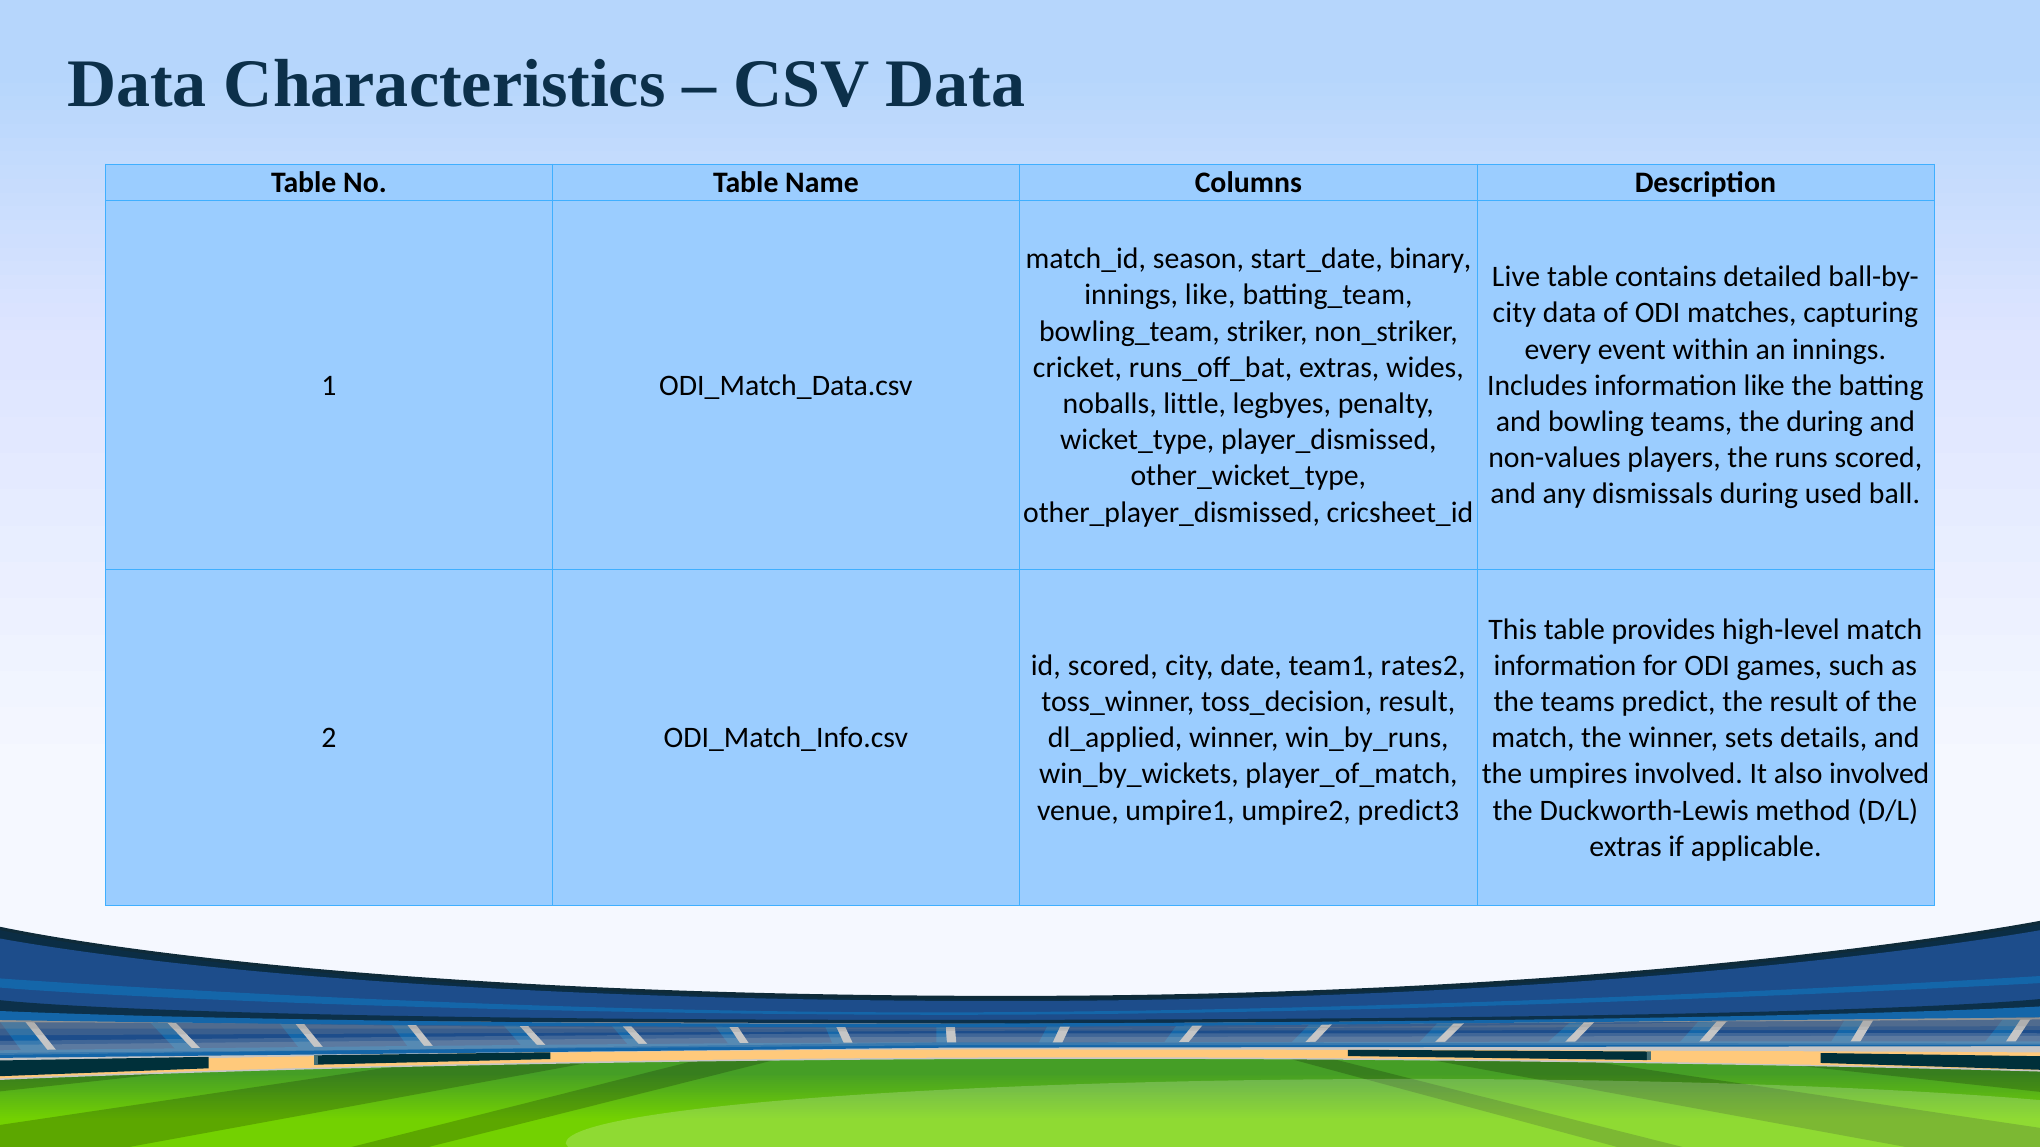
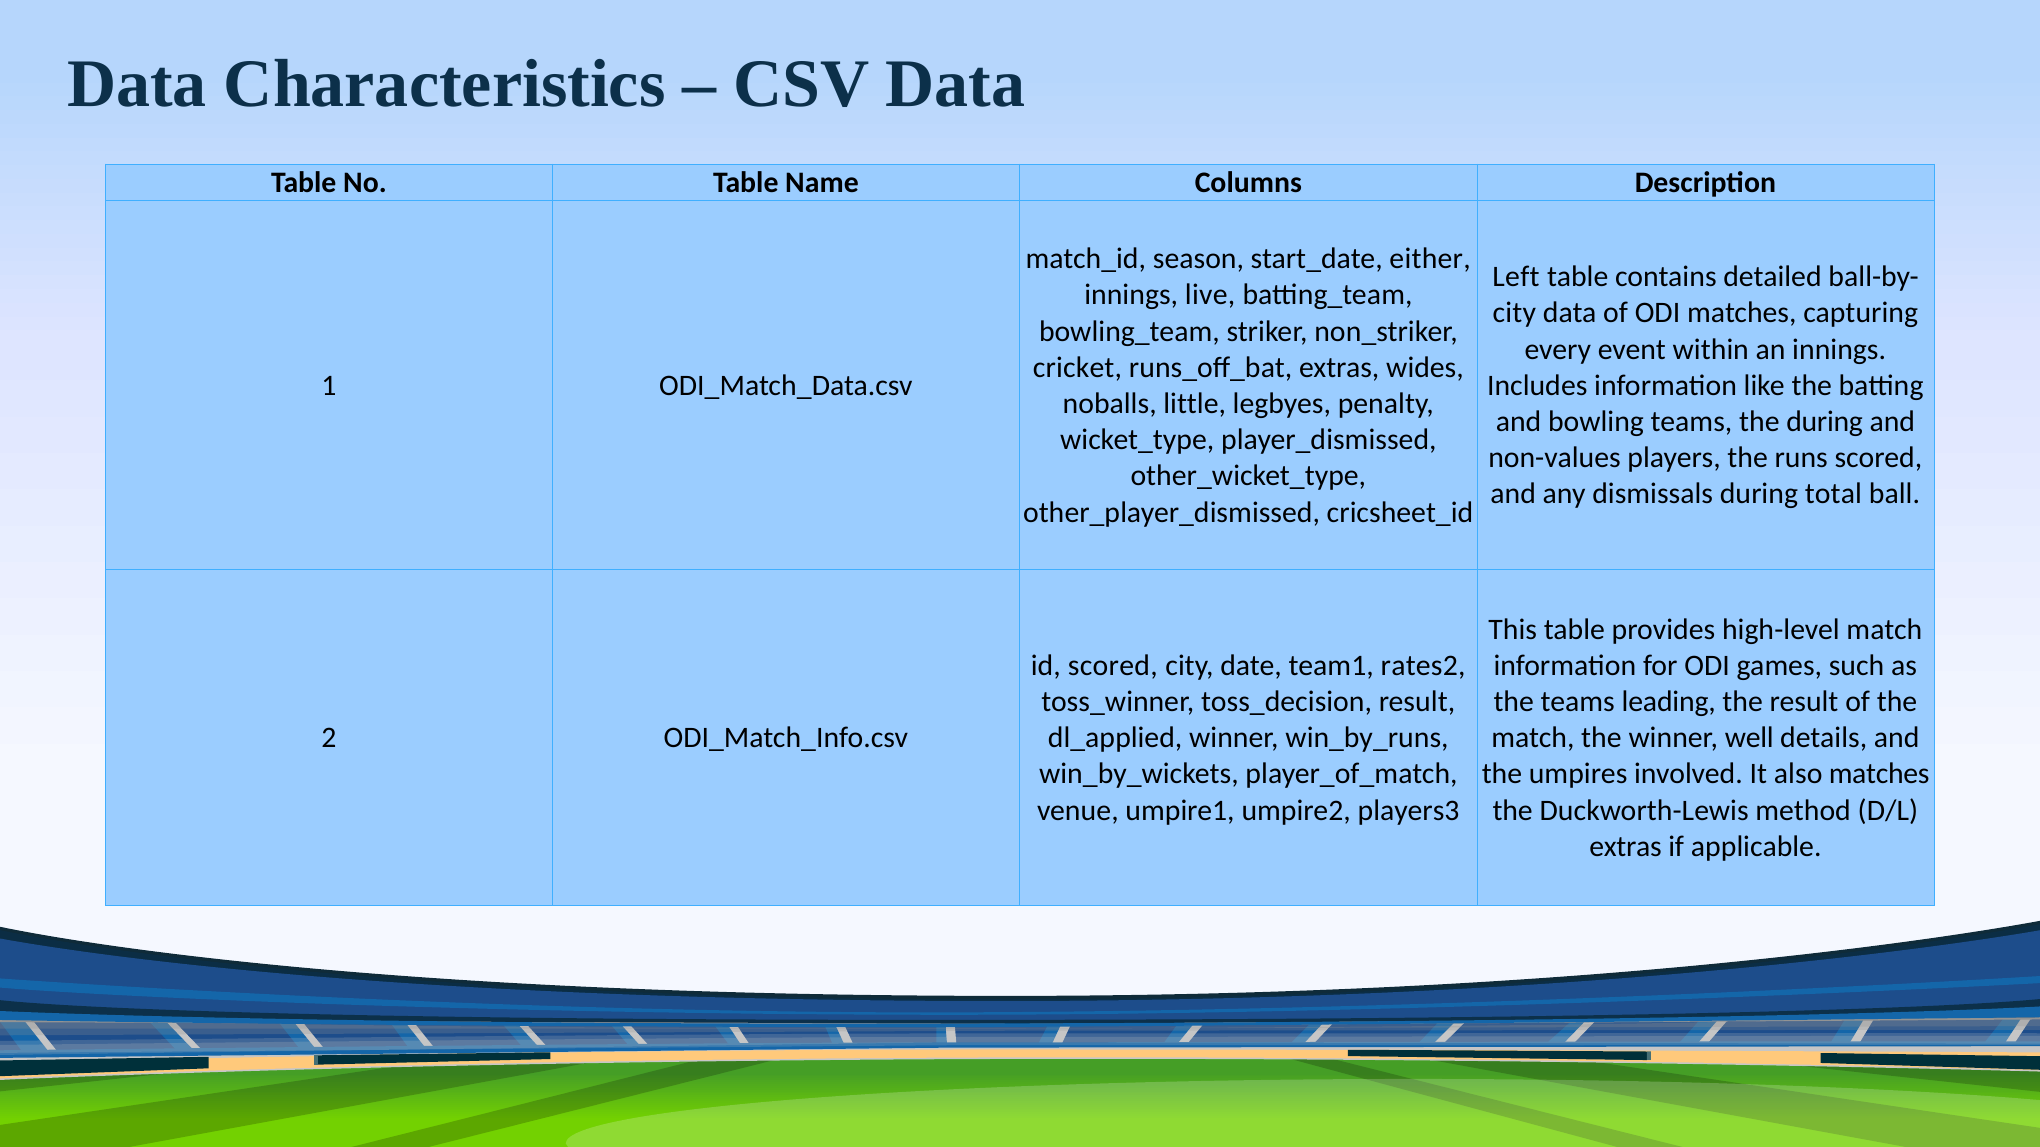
binary: binary -> either
Live: Live -> Left
innings like: like -> live
used: used -> total
predict: predict -> leading
sets: sets -> well
also involved: involved -> matches
predict3: predict3 -> players3
